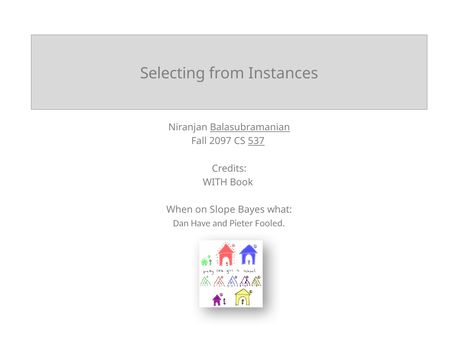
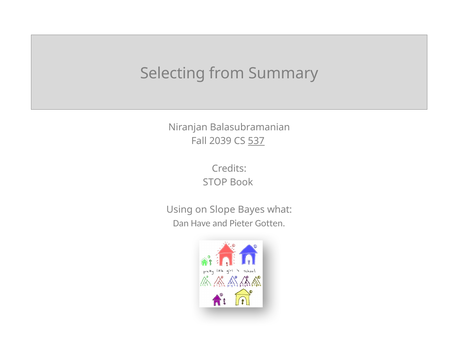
Instances: Instances -> Summary
Balasubramanian underline: present -> none
2097: 2097 -> 2039
WITH: WITH -> STOP
When: When -> Using
Fooled: Fooled -> Gotten
